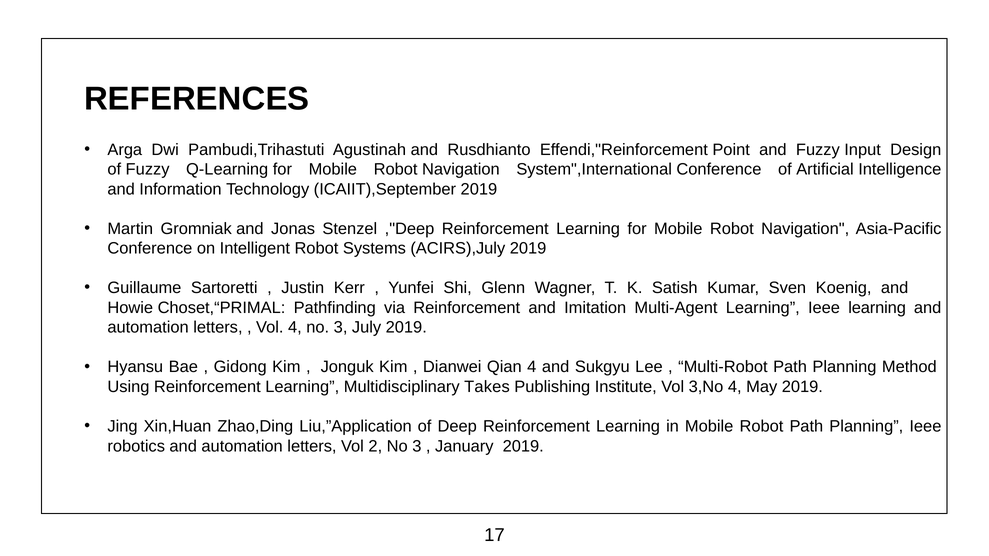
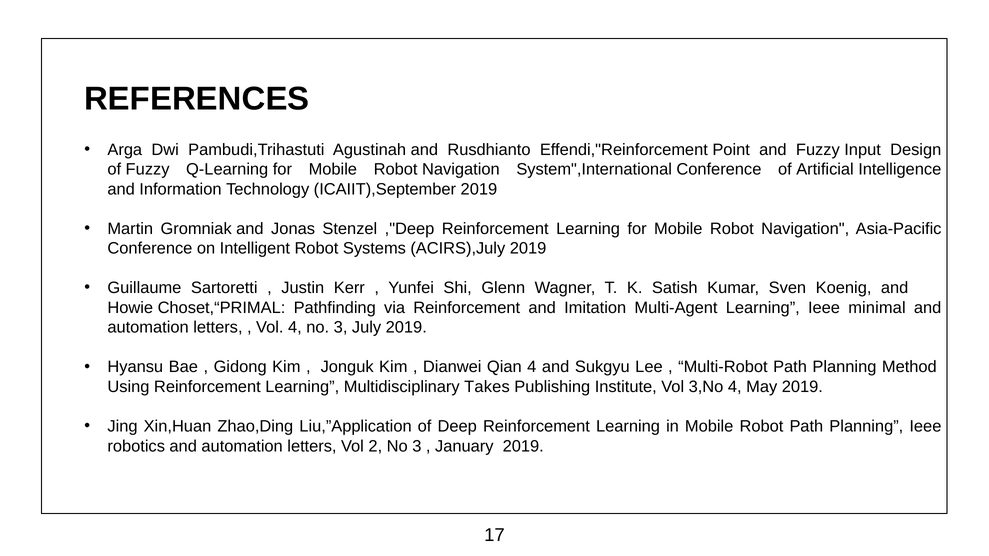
Ieee learning: learning -> minimal
